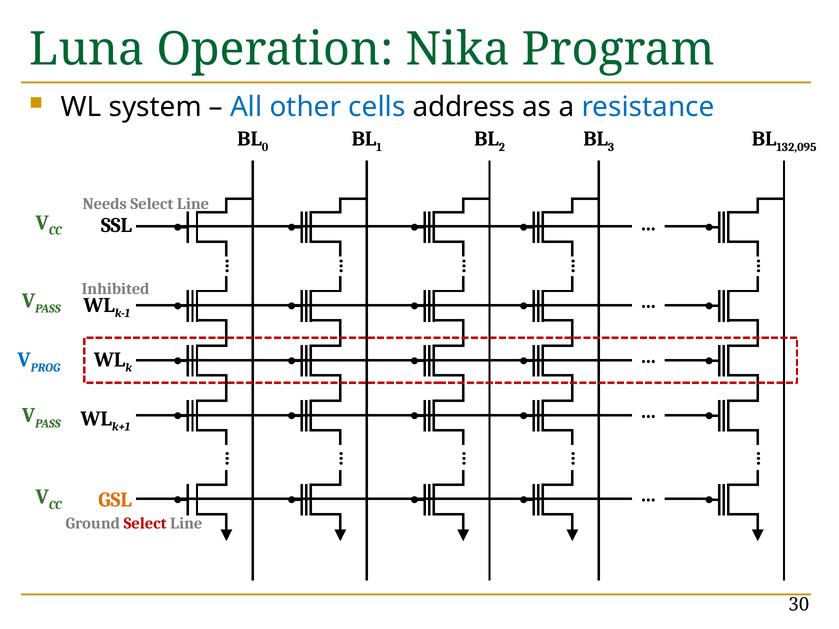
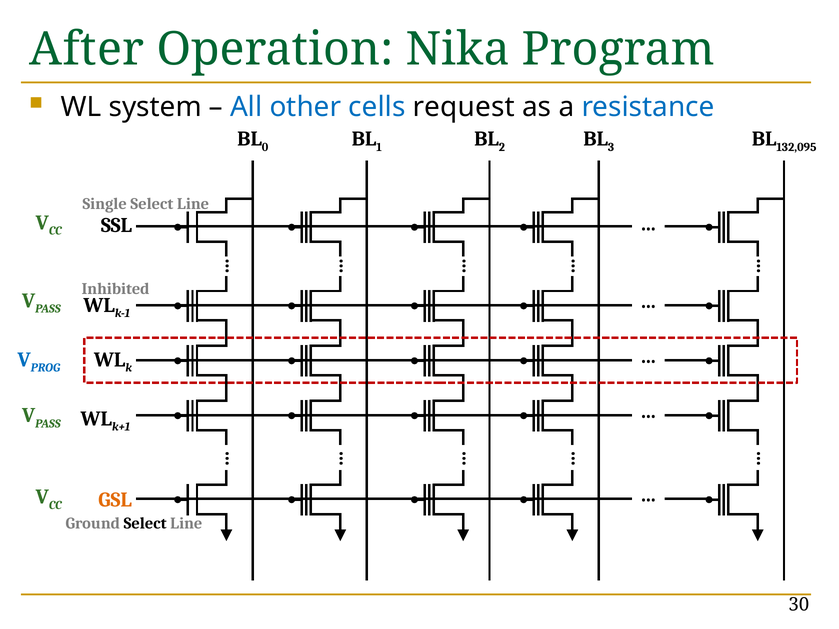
Luna: Luna -> After
address: address -> request
Needs: Needs -> Single
Select at (145, 523) colour: red -> black
